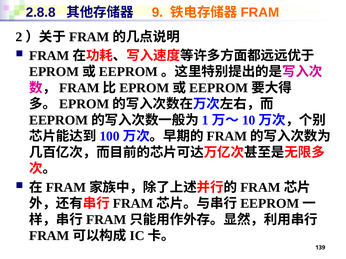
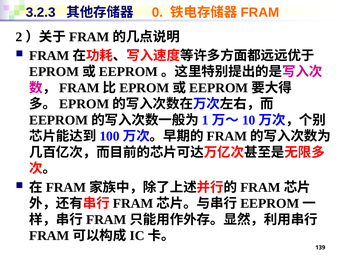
2.8.8: 2.8.8 -> 3.2.3
9: 9 -> 0
